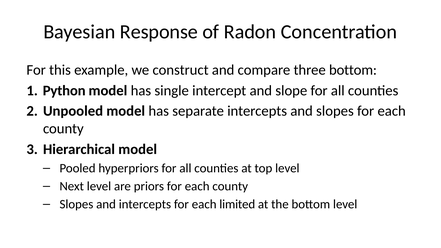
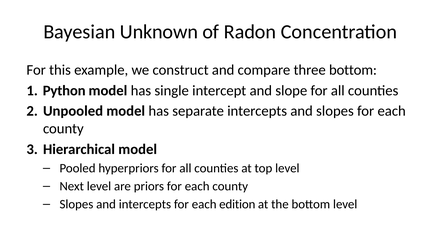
Response: Response -> Unknown
limited: limited -> edition
